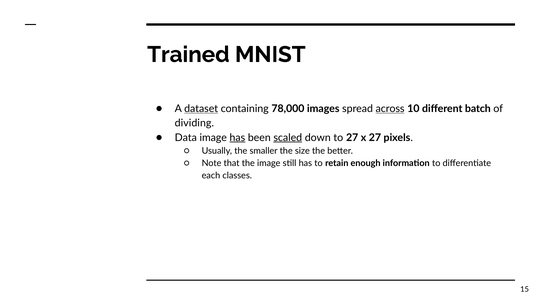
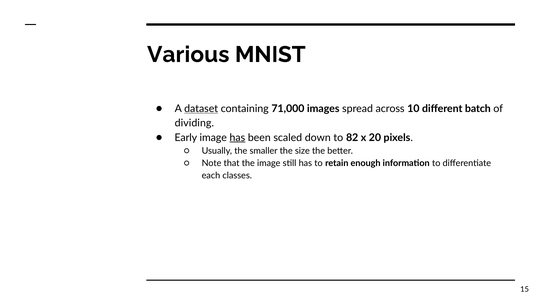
Trained: Trained -> Various
78,000: 78,000 -> 71,000
across underline: present -> none
Data: Data -> Early
scaled underline: present -> none
to 27: 27 -> 82
x 27: 27 -> 20
